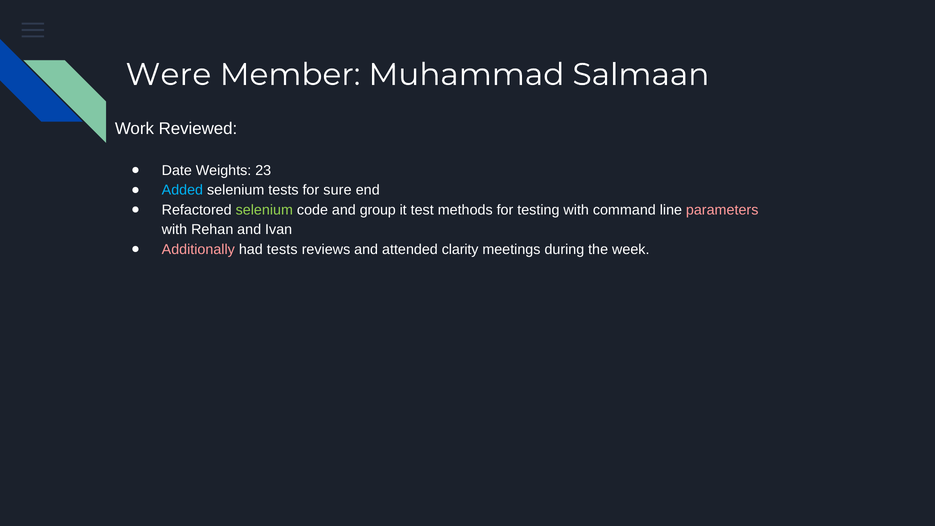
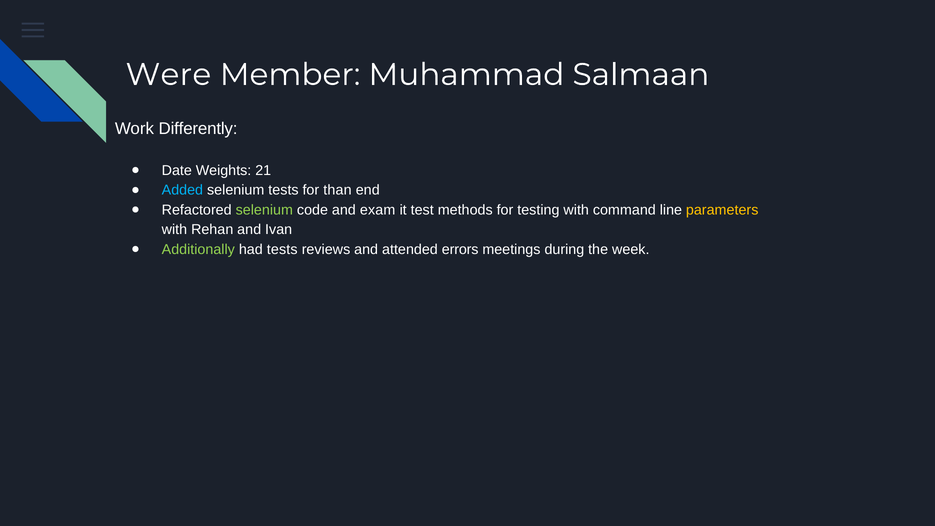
Reviewed: Reviewed -> Differently
23: 23 -> 21
sure: sure -> than
group: group -> exam
parameters colour: pink -> yellow
Additionally colour: pink -> light green
clarity: clarity -> errors
